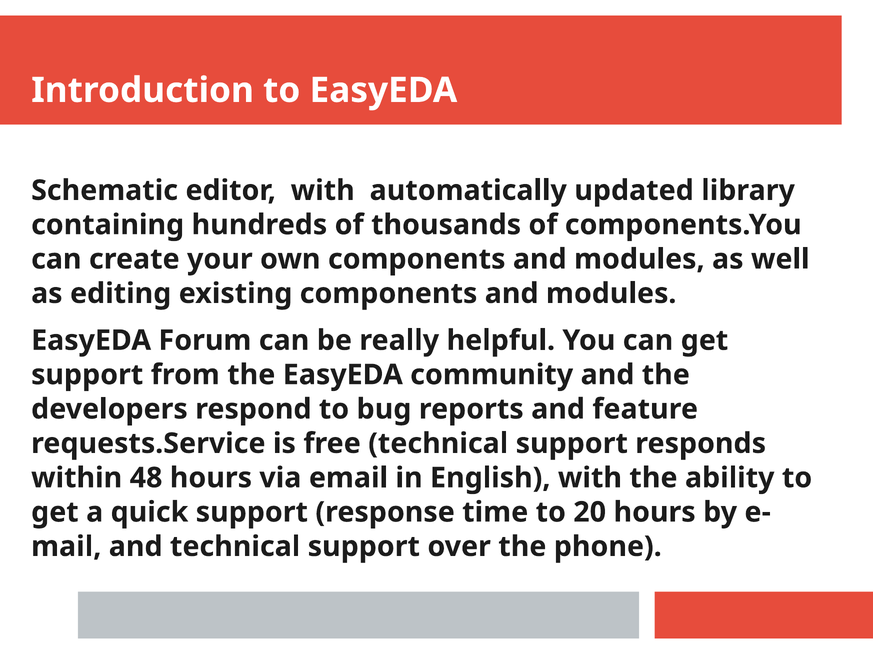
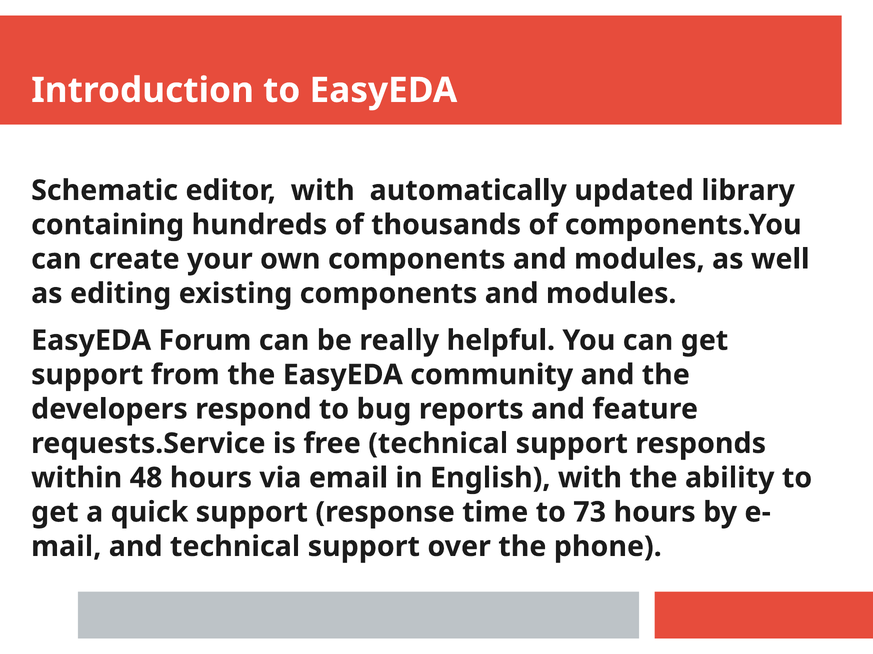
20: 20 -> 73
